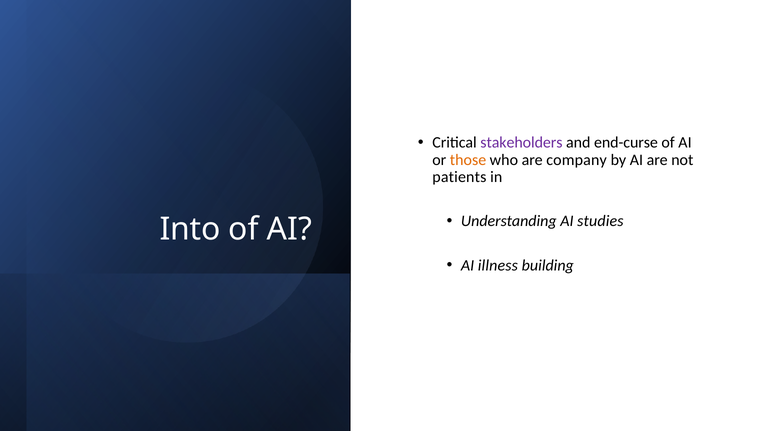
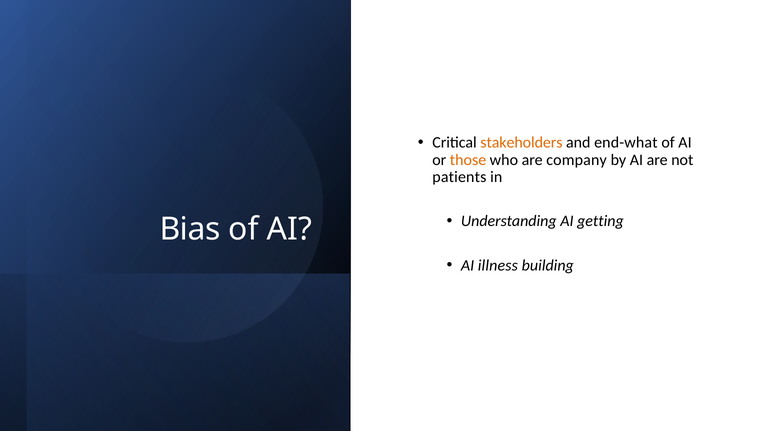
stakeholders colour: purple -> orange
end-curse: end-curse -> end-what
studies: studies -> getting
Into: Into -> Bias
